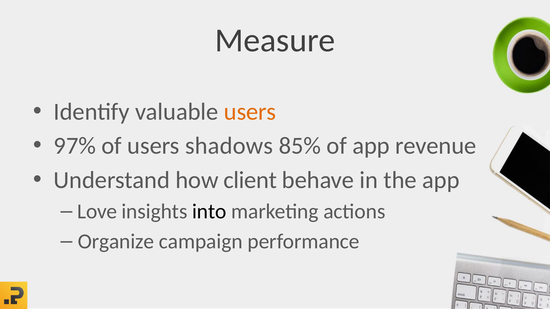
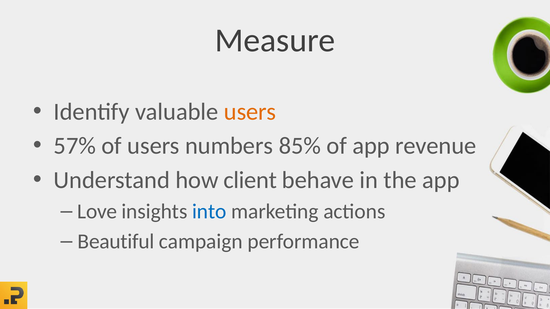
97%: 97% -> 57%
shadows: shadows -> numbers
into colour: black -> blue
Organize: Organize -> Beautiful
